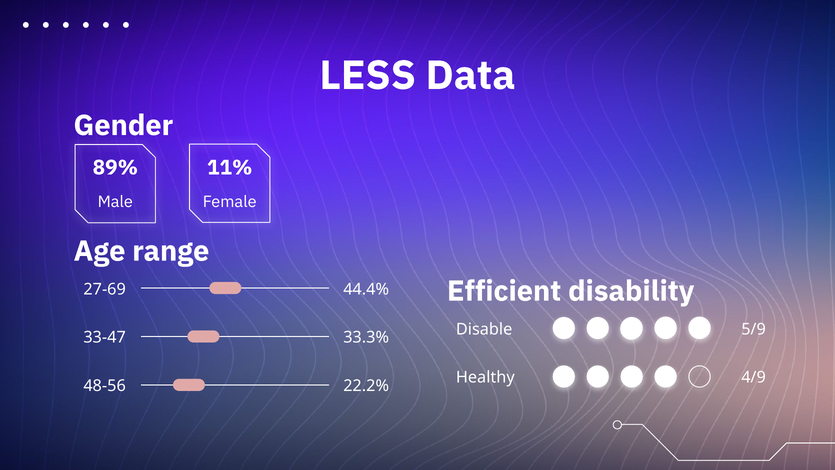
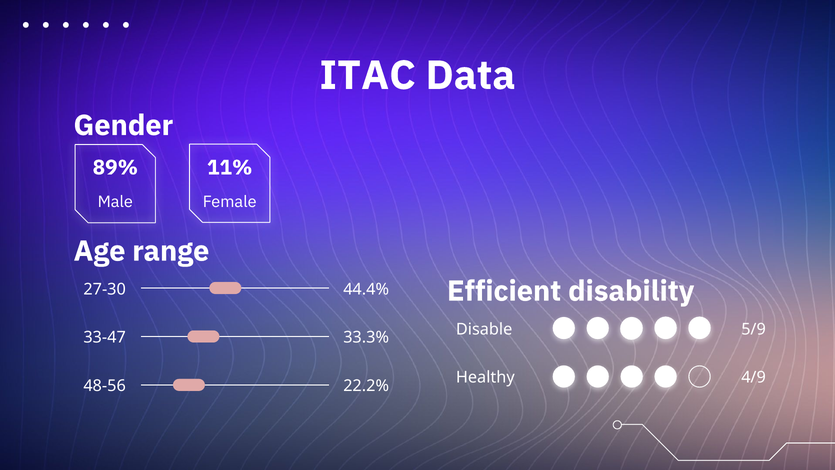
LESS: LESS -> ITAC
27-69: 27-69 -> 27-30
